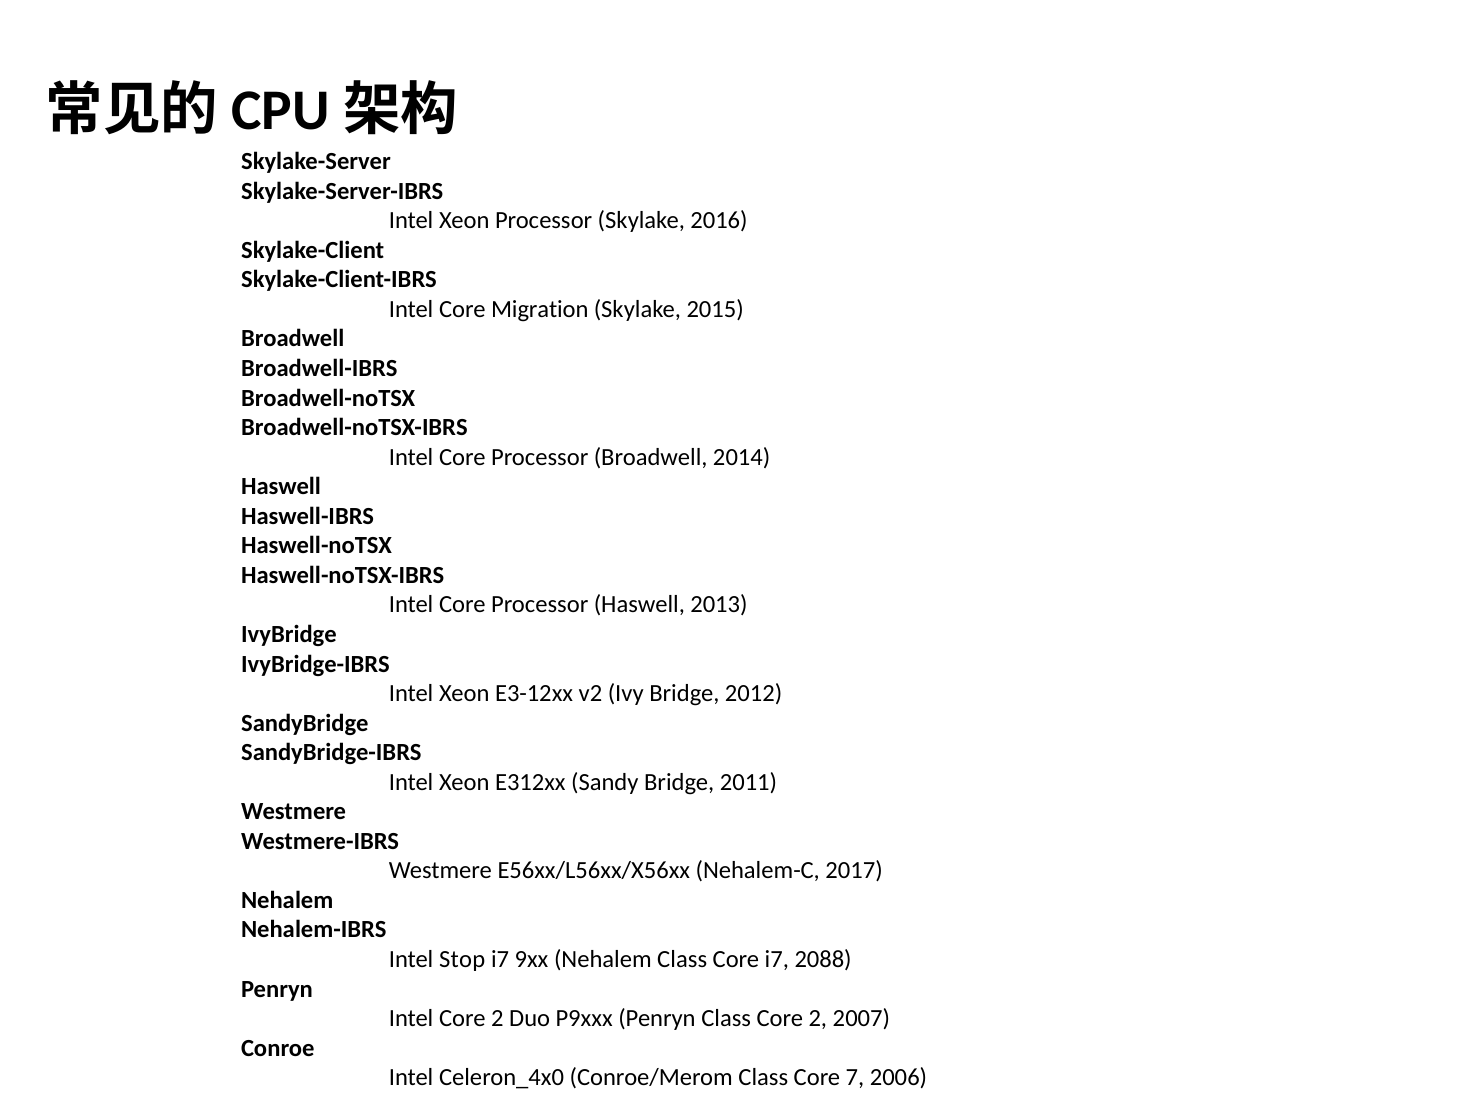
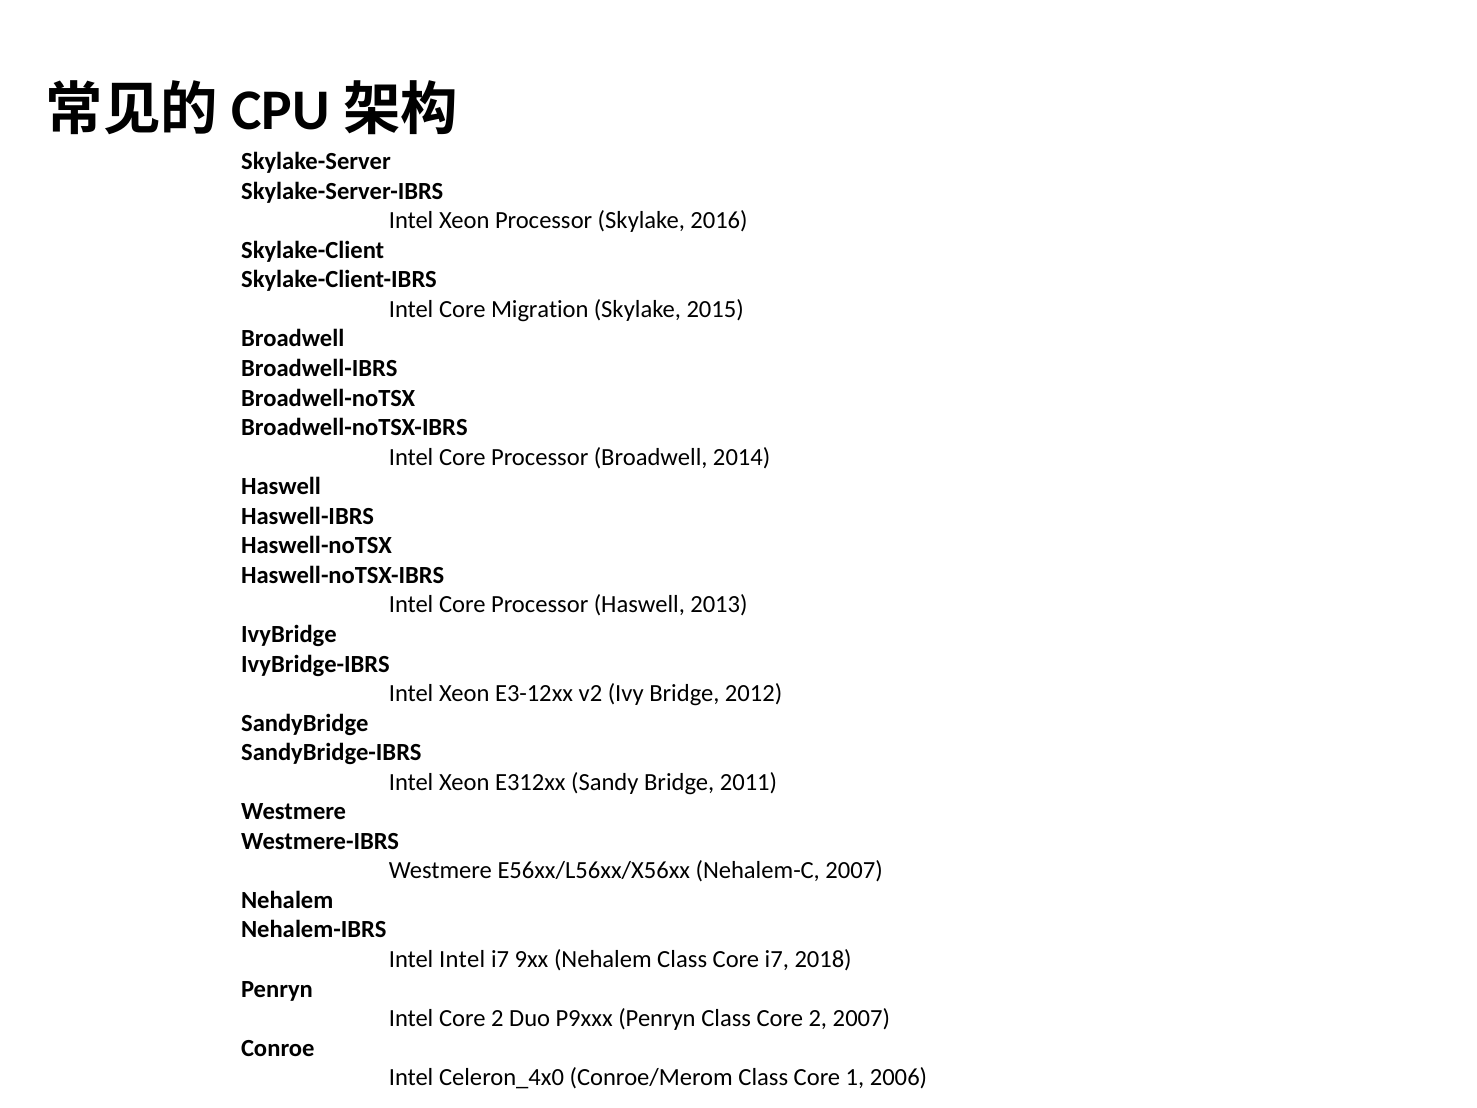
Nehalem-C 2017: 2017 -> 2007
Intel Stop: Stop -> Intel
2088: 2088 -> 2018
7: 7 -> 1
